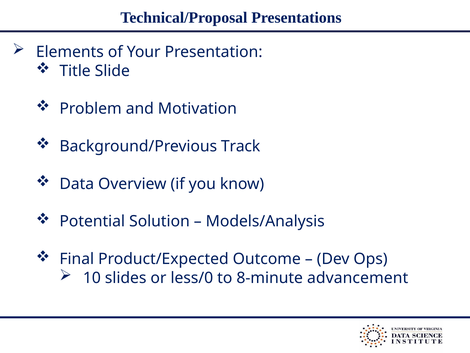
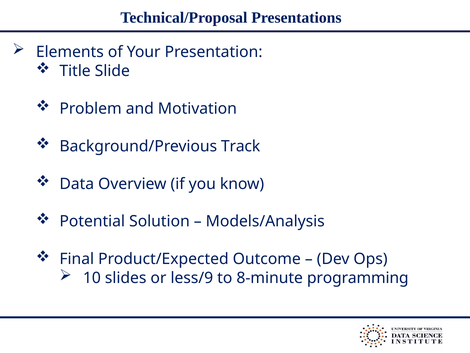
less/0: less/0 -> less/9
advancement: advancement -> programming
